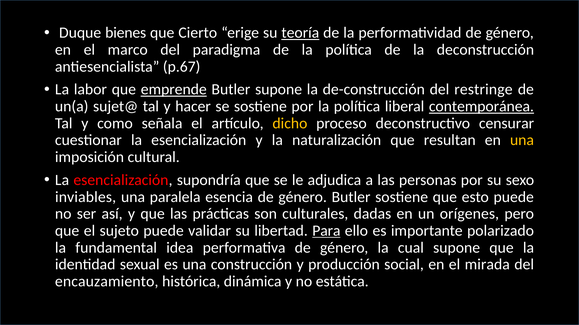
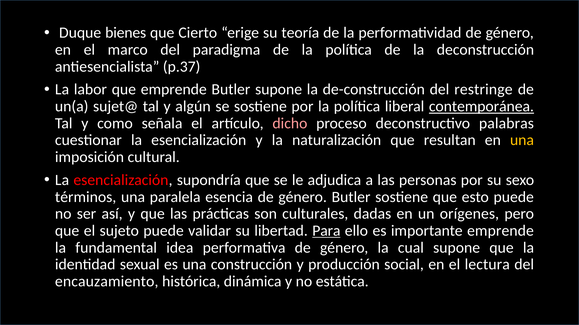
teoría underline: present -> none
p.67: p.67 -> p.37
emprende at (174, 90) underline: present -> none
hacer: hacer -> algún
dicho colour: yellow -> pink
censurar: censurar -> palabras
inviables: inviables -> términos
importante polarizado: polarizado -> emprende
mirada: mirada -> lectura
